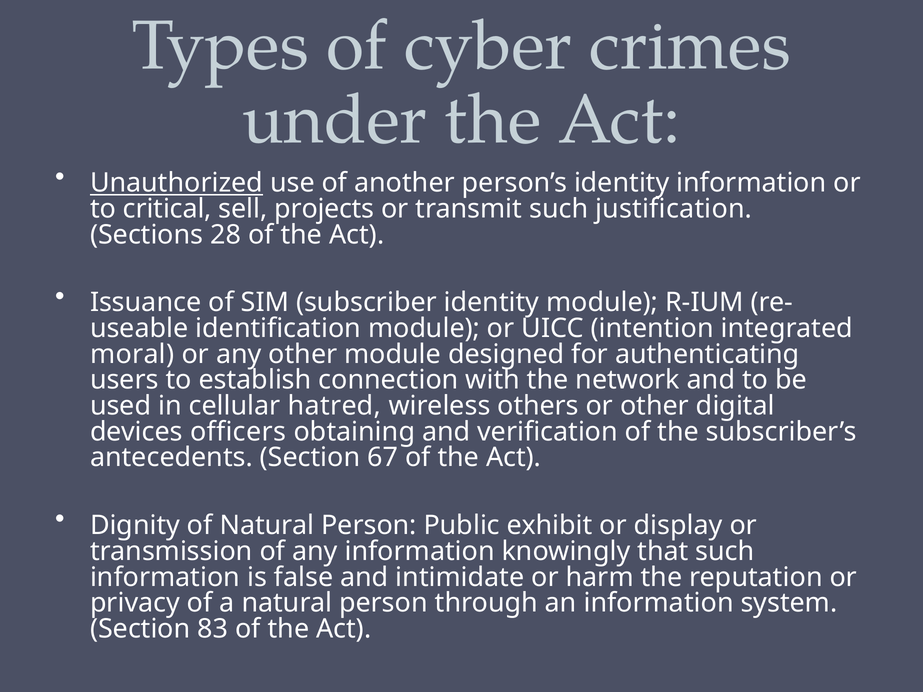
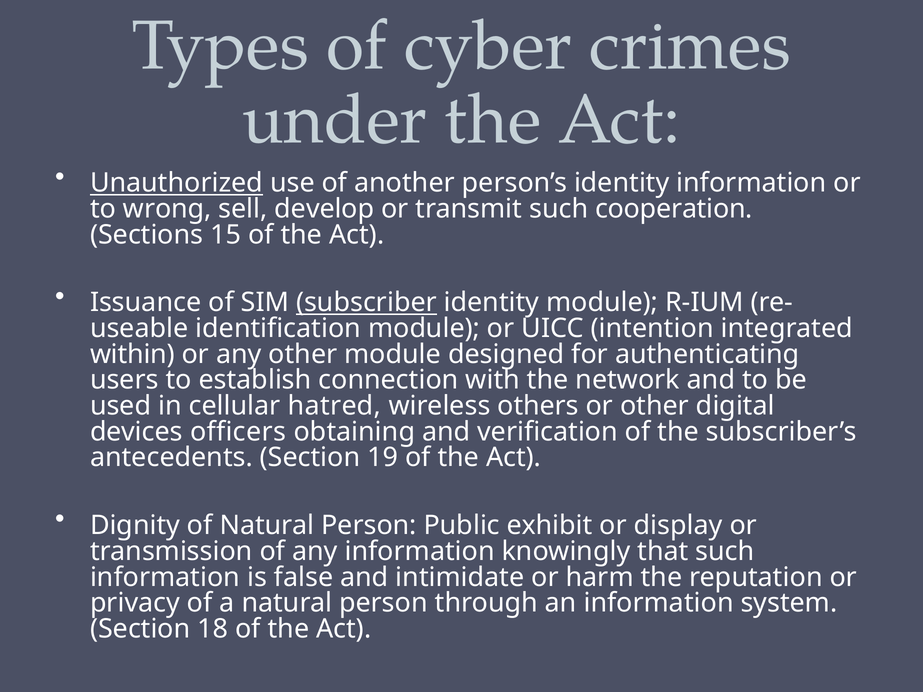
critical: critical -> wrong
projects: projects -> develop
justification: justification -> cooperation
28: 28 -> 15
subscriber underline: none -> present
moral: moral -> within
67: 67 -> 19
83: 83 -> 18
